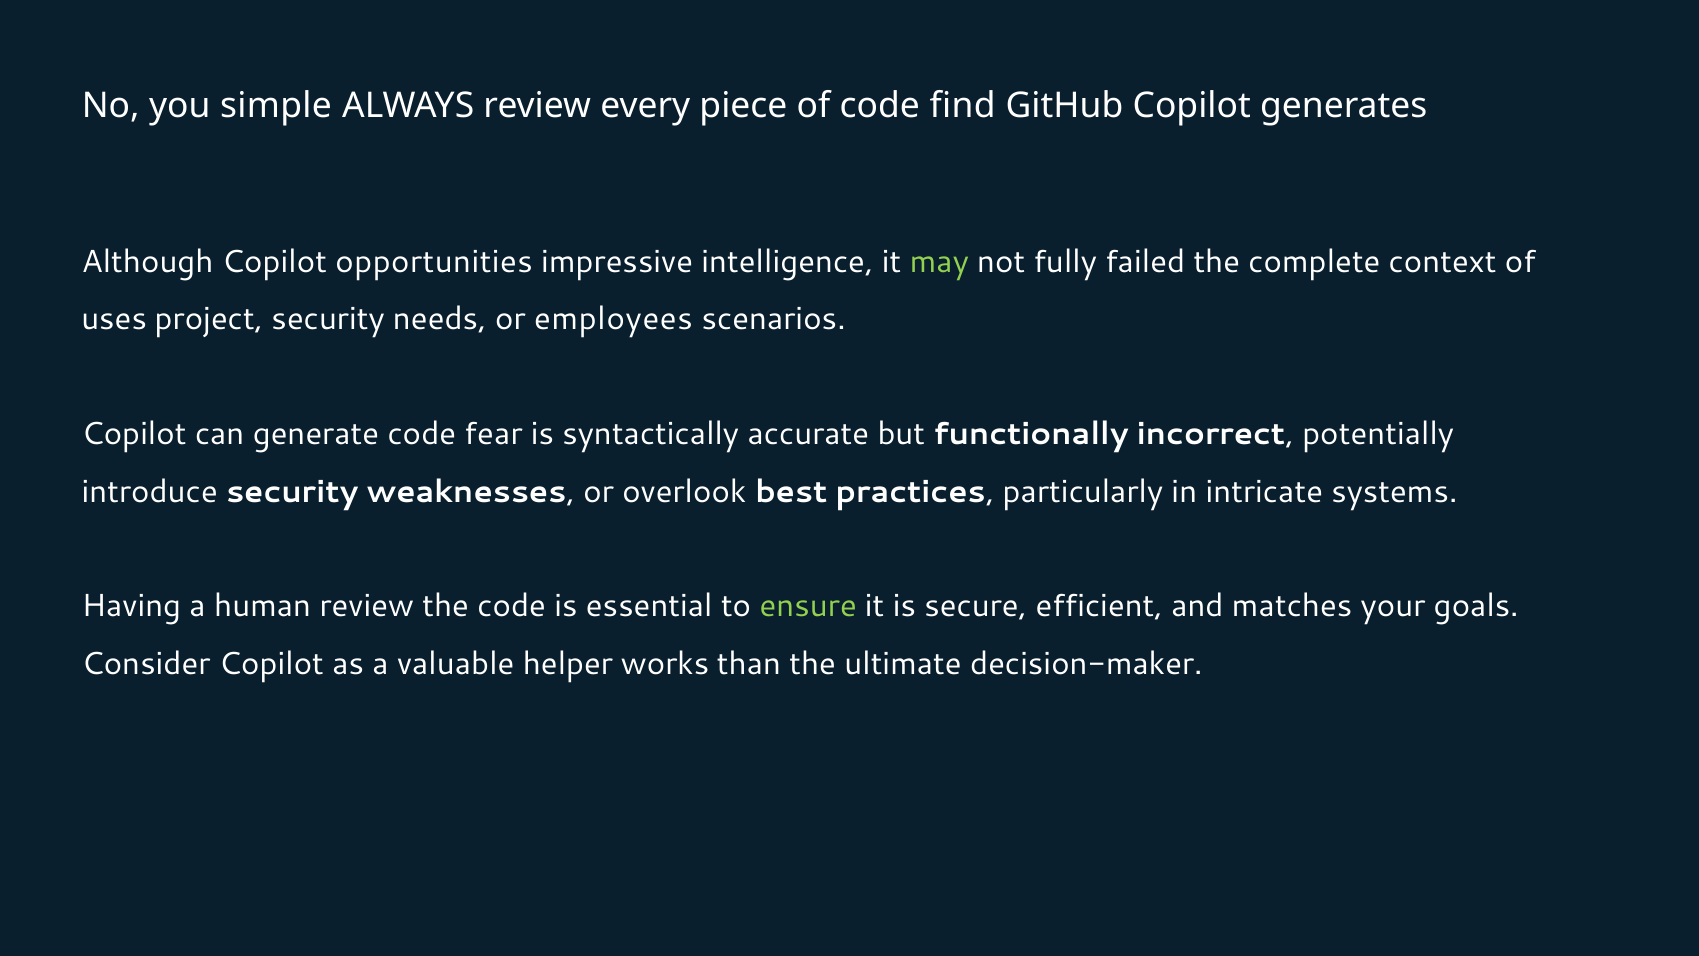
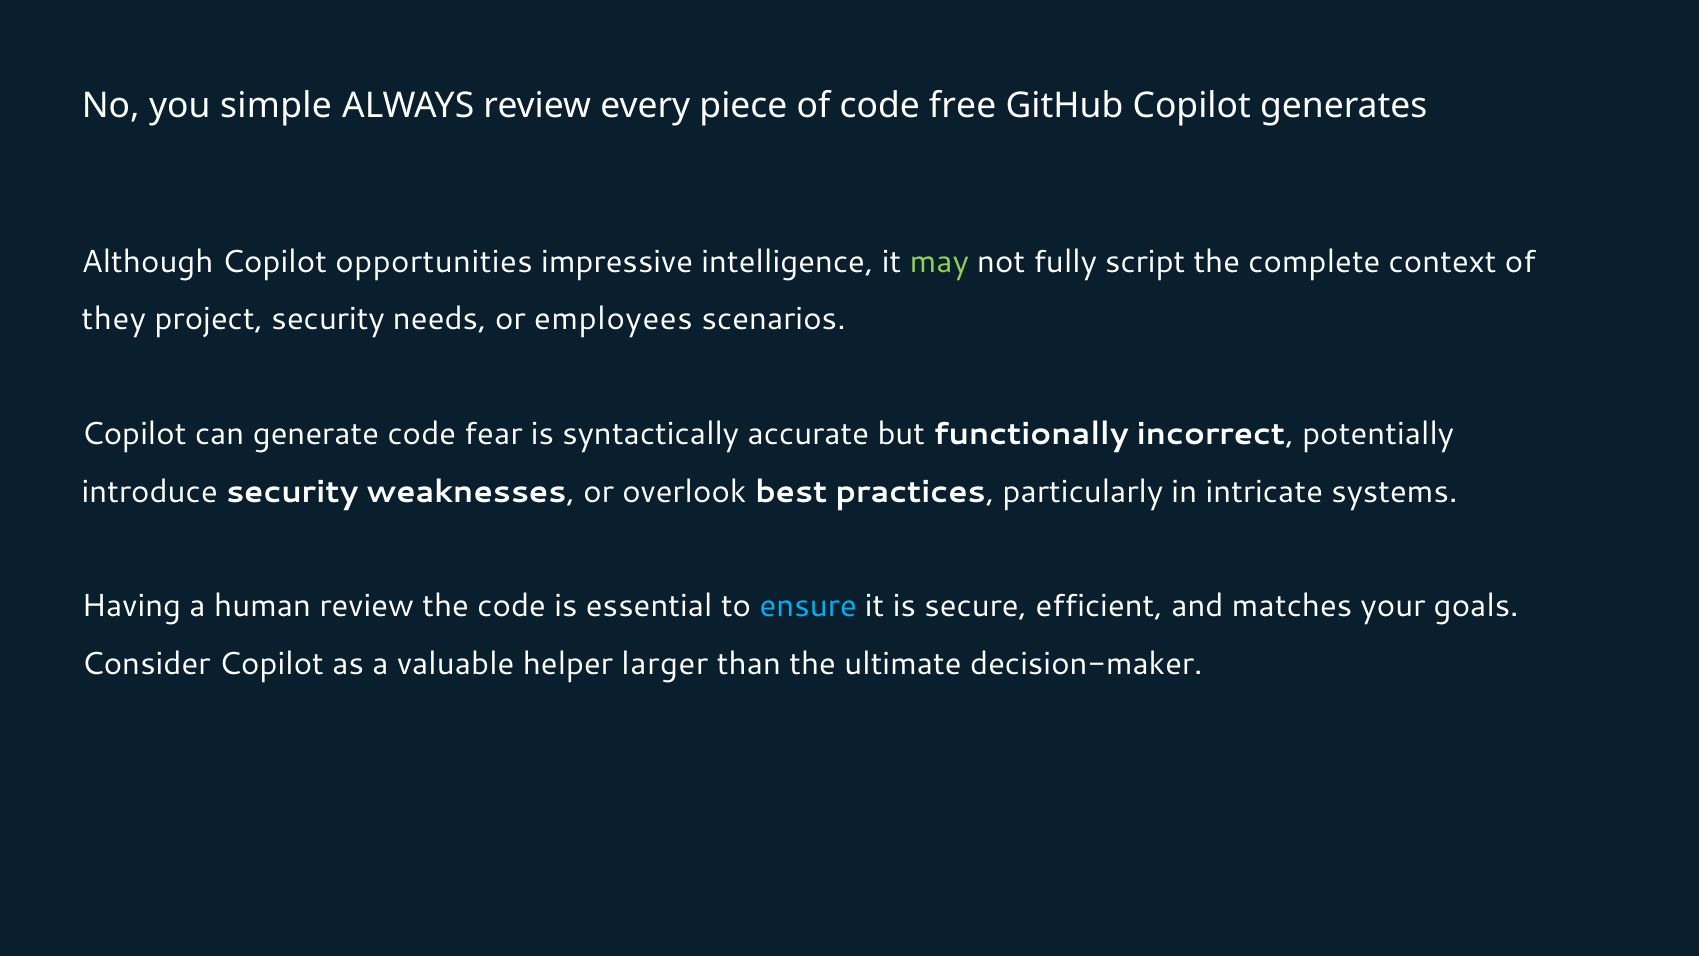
find: find -> free
failed: failed -> script
uses: uses -> they
ensure colour: light green -> light blue
works: works -> larger
